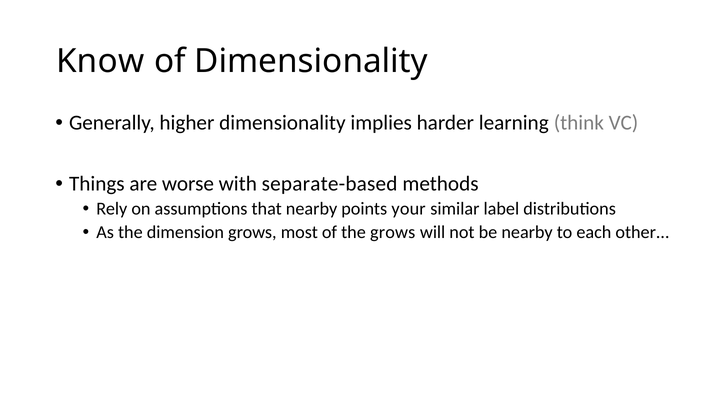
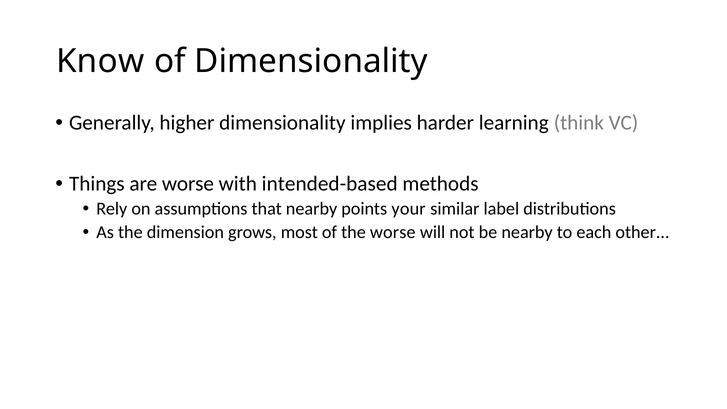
separate-based: separate-based -> intended-based
the grows: grows -> worse
